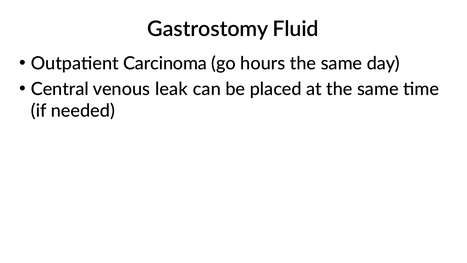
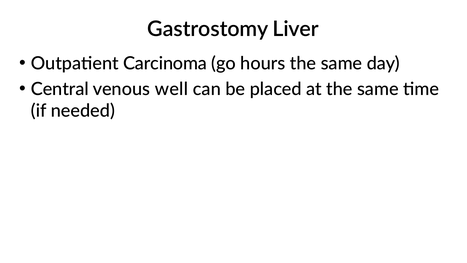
Fluid: Fluid -> Liver
leak: leak -> well
